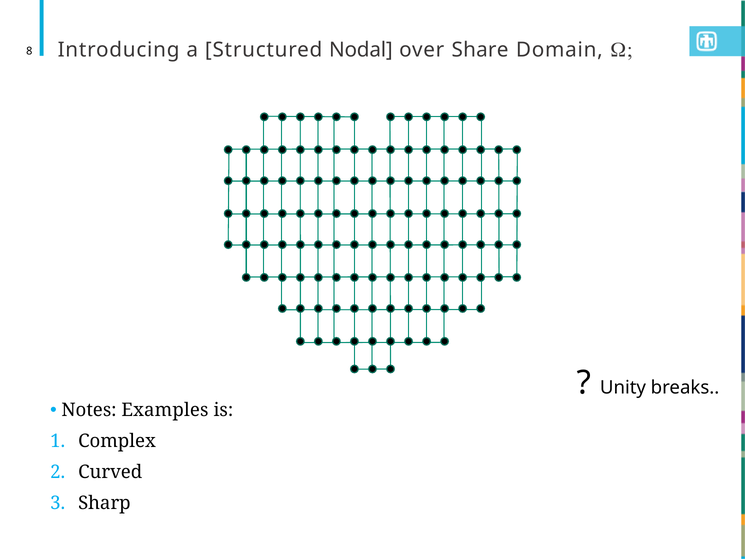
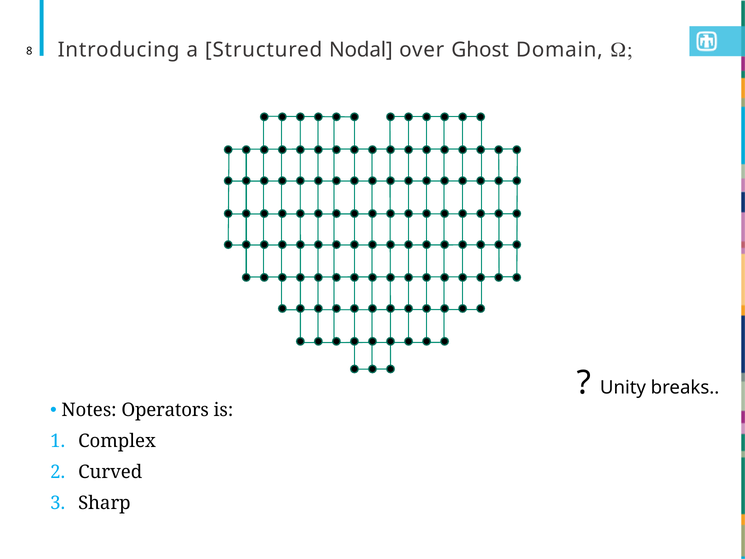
Share: Share -> Ghost
Examples: Examples -> Operators
